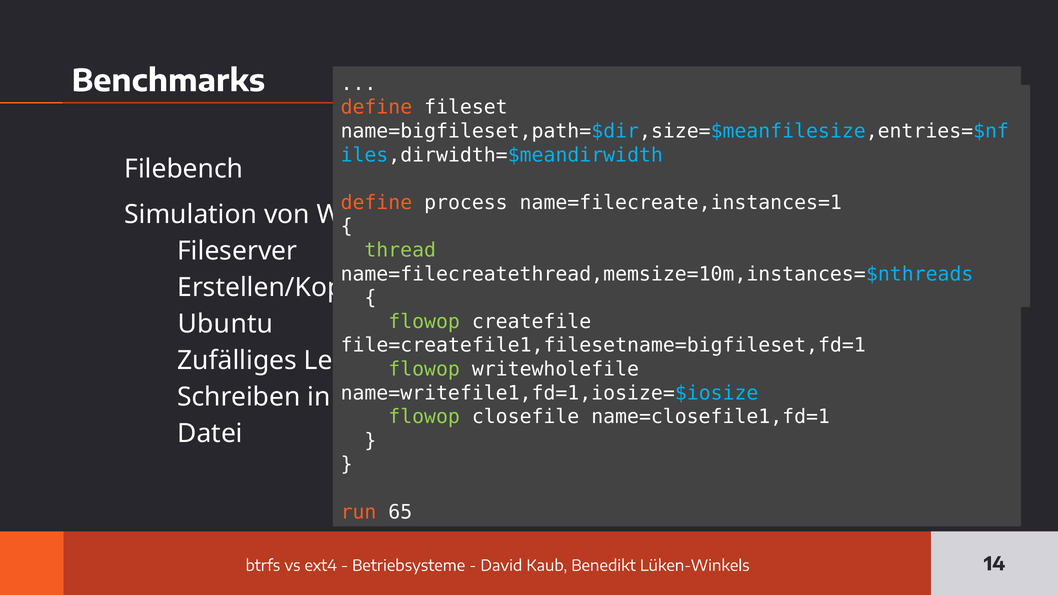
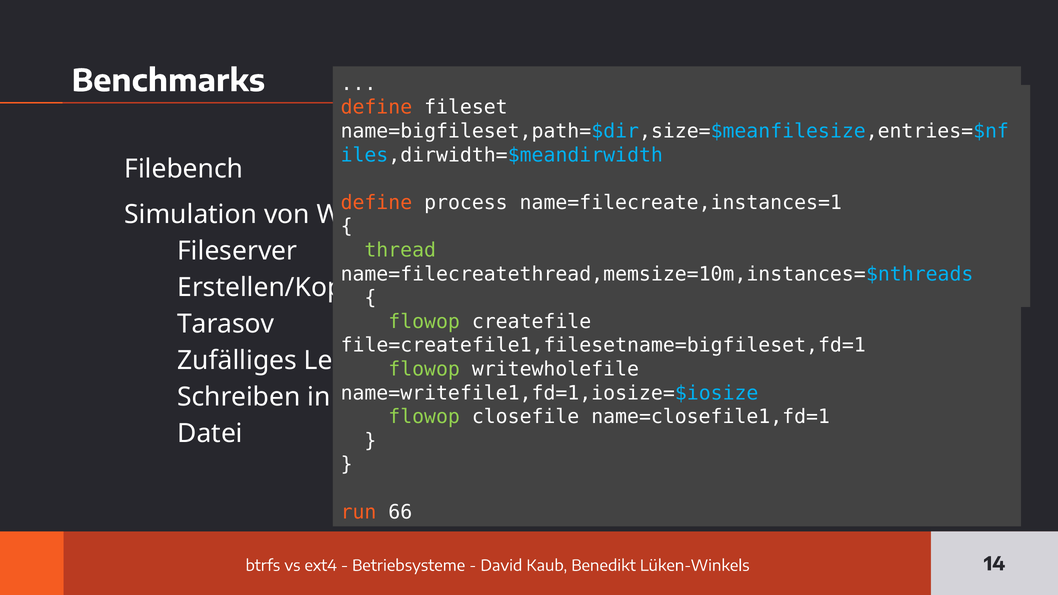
Ubuntu: Ubuntu -> Tarasov
65: 65 -> 66
